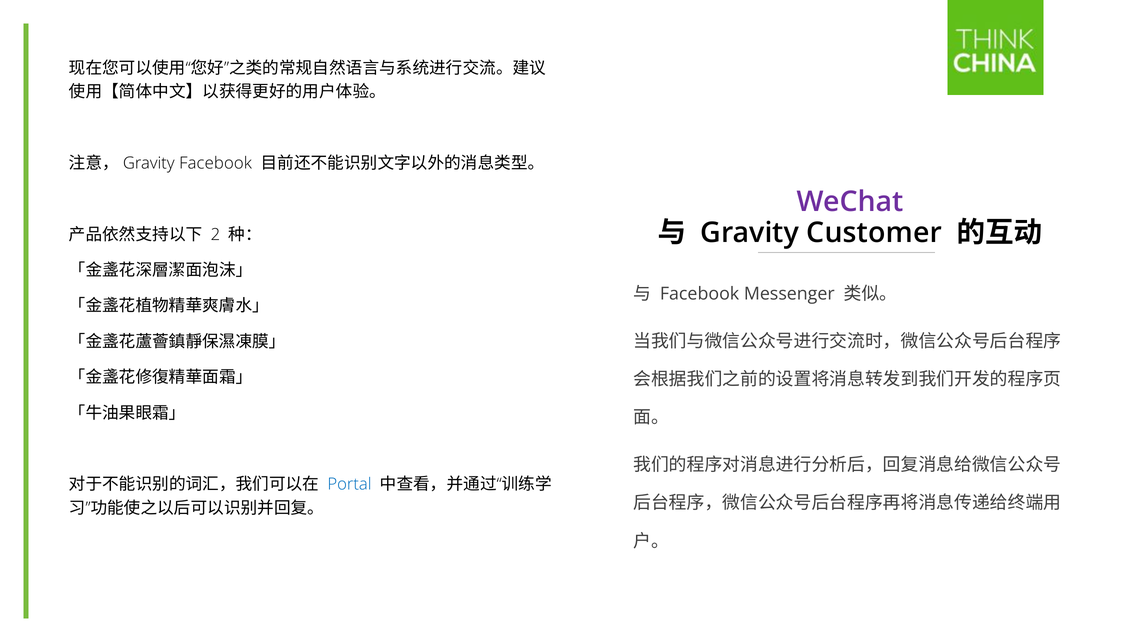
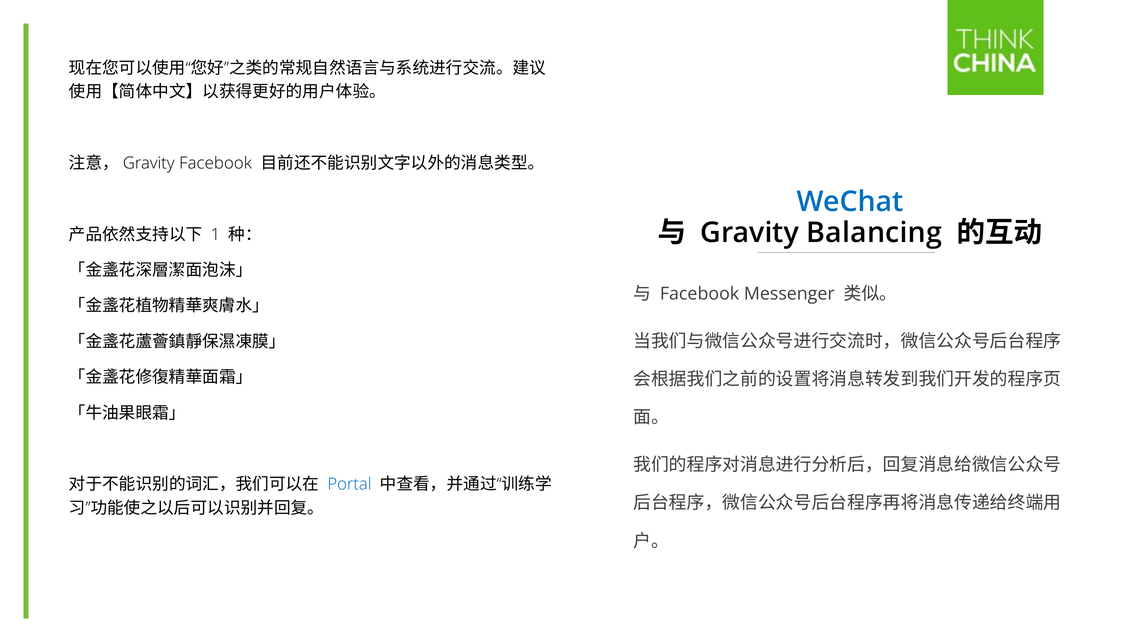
WeChat colour: purple -> blue
Customer: Customer -> Balancing
2: 2 -> 1
